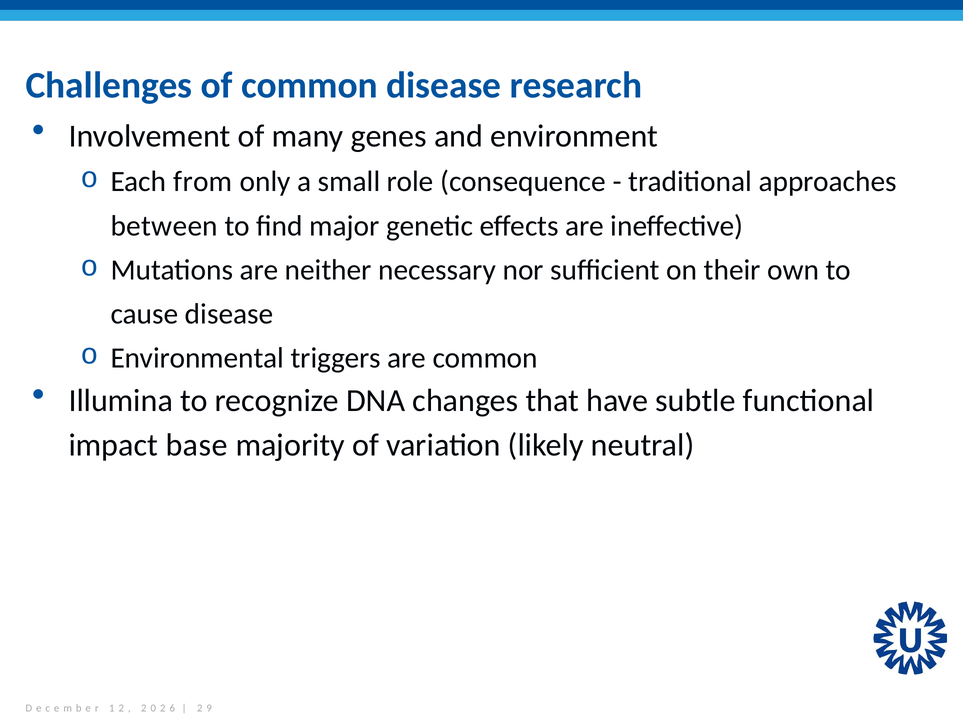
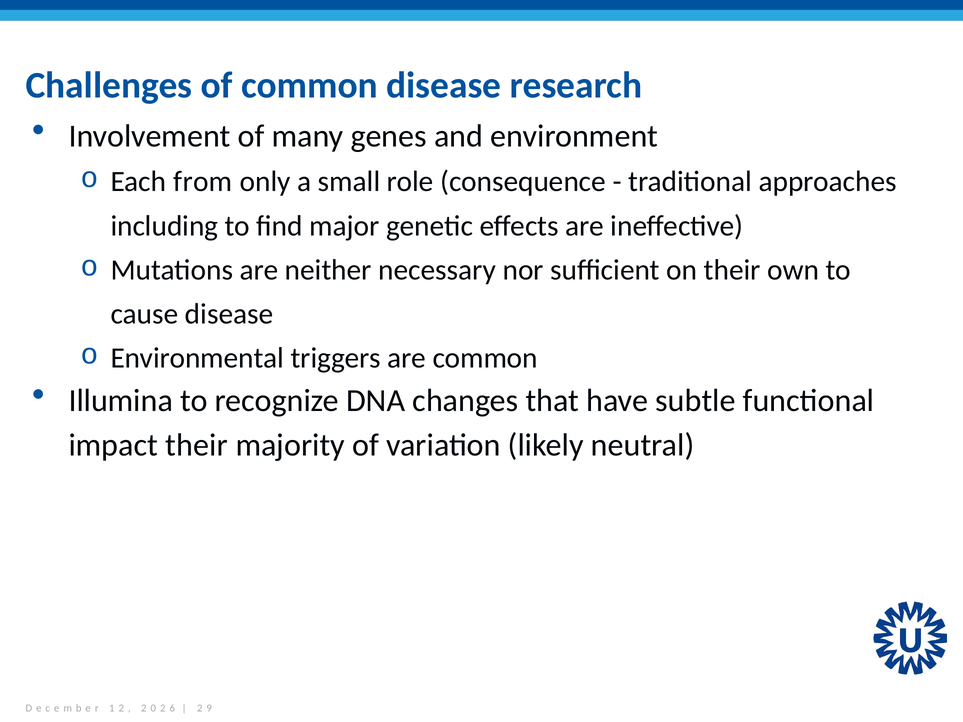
between: between -> including
impact base: base -> their
